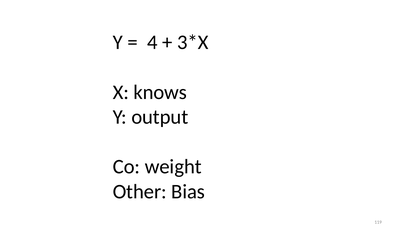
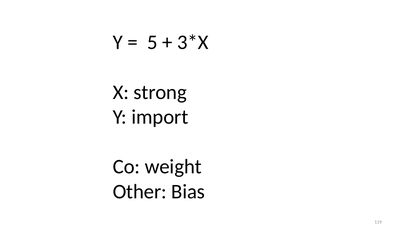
4: 4 -> 5
knows: knows -> strong
output: output -> import
